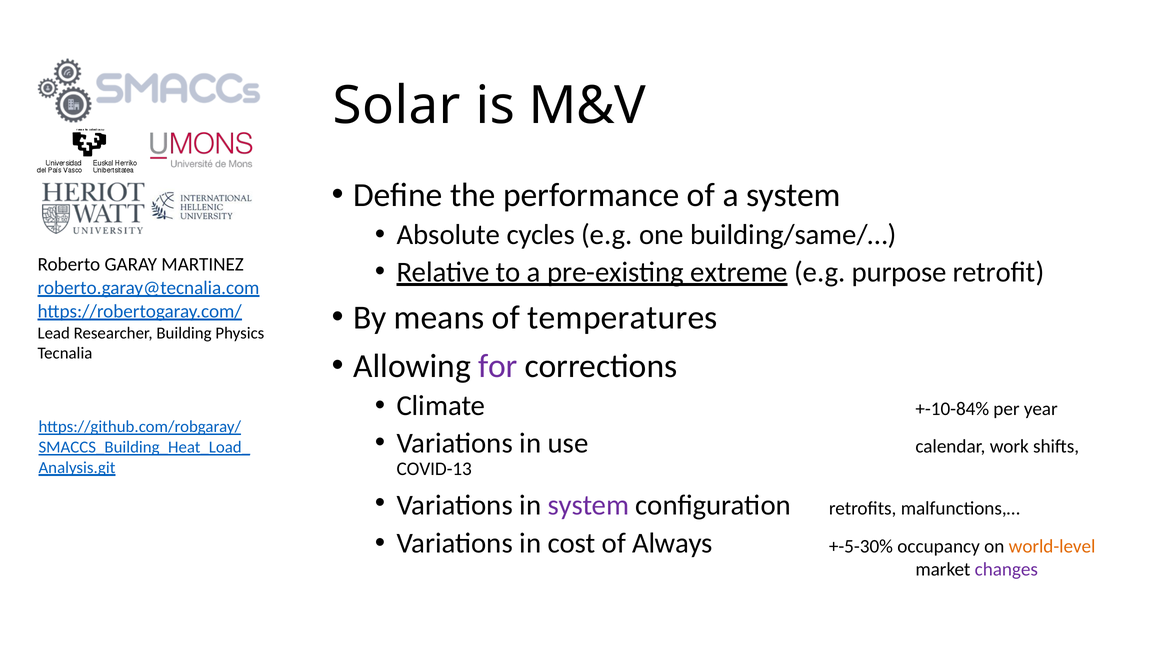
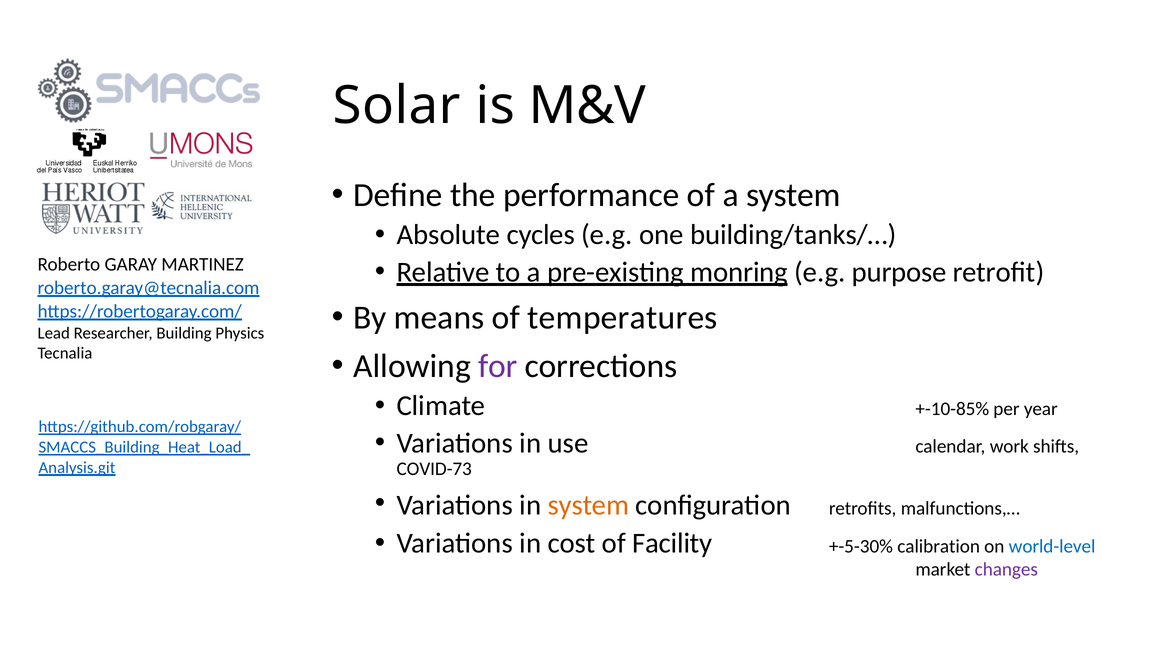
building/same/…: building/same/… -> building/tanks/…
extreme: extreme -> monring
+-10-84%: +-10-84% -> +-10-85%
COVID-13: COVID-13 -> COVID-73
system at (588, 505) colour: purple -> orange
Always: Always -> Facility
occupancy: occupancy -> calibration
world-level colour: orange -> blue
